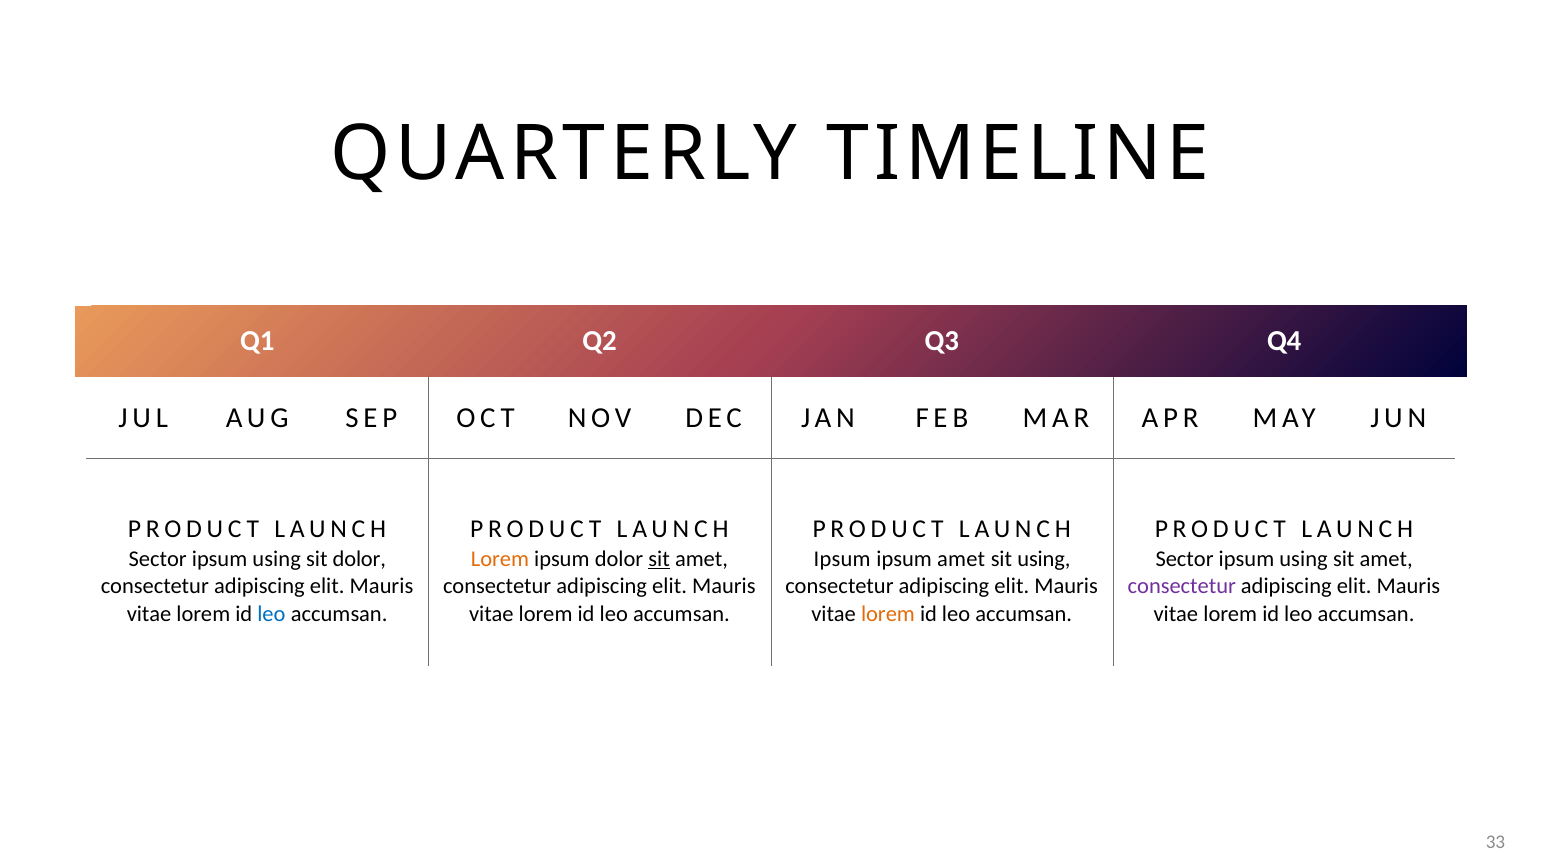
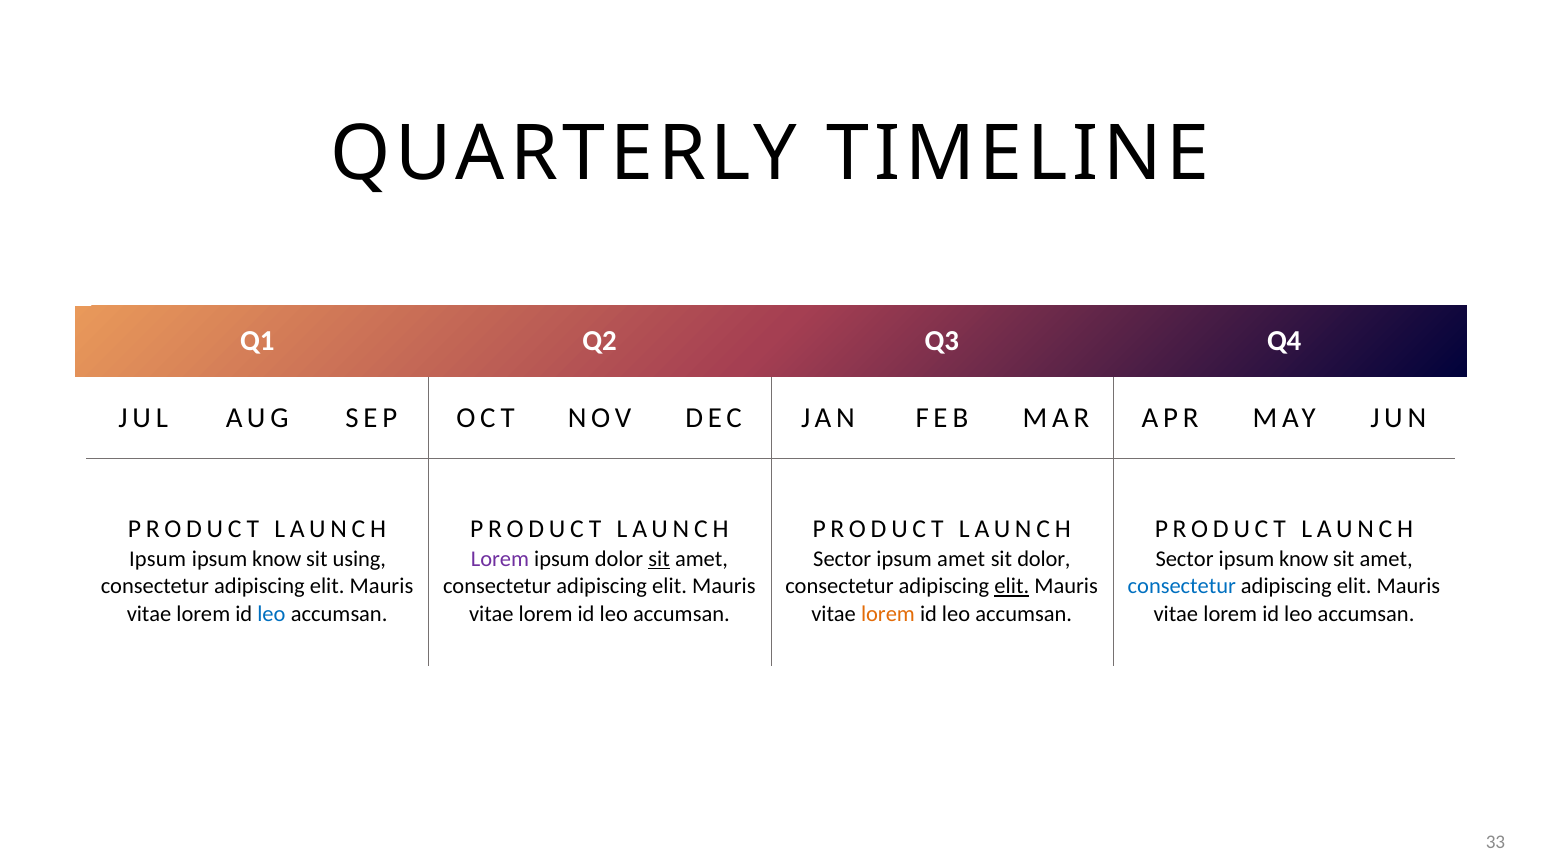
Sector at (158, 559): Sector -> Ipsum
using at (277, 559): using -> know
sit dolor: dolor -> using
Lorem at (500, 559) colour: orange -> purple
Ipsum at (842, 559): Ipsum -> Sector
sit using: using -> dolor
using at (1304, 559): using -> know
elit at (1012, 586) underline: none -> present
consectetur at (1182, 586) colour: purple -> blue
